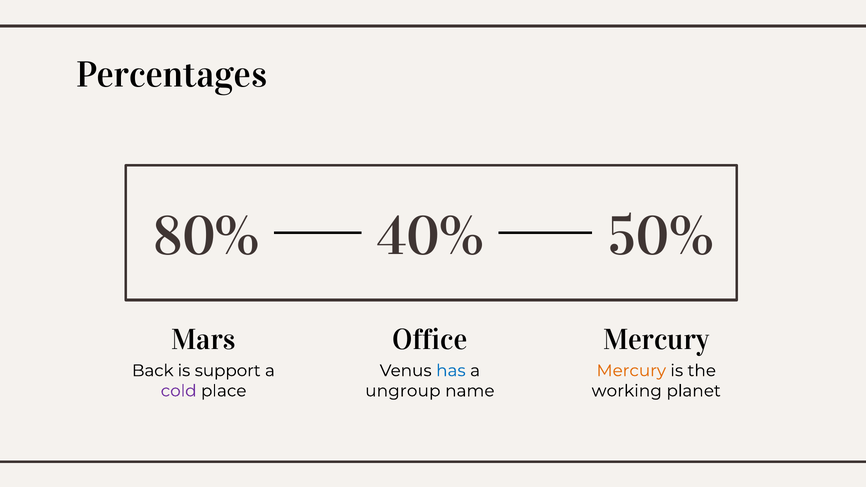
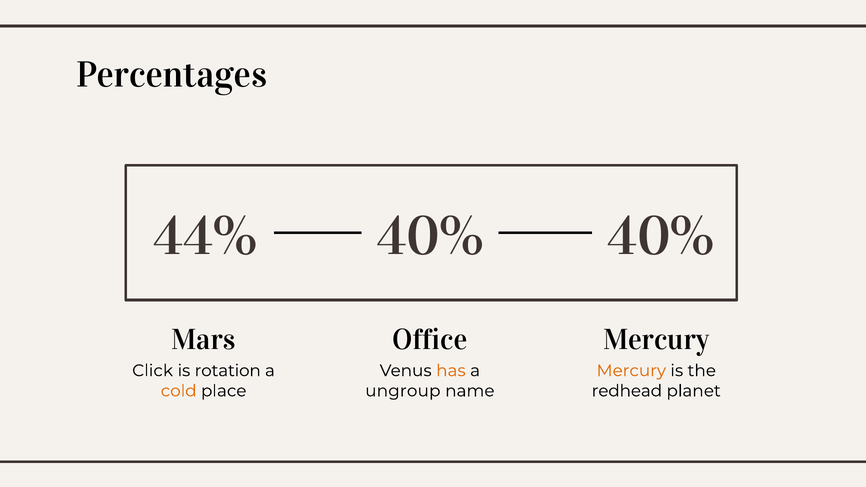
80%: 80% -> 44%
40% 50%: 50% -> 40%
Back: Back -> Click
support: support -> rotation
has colour: blue -> orange
cold colour: purple -> orange
working: working -> redhead
